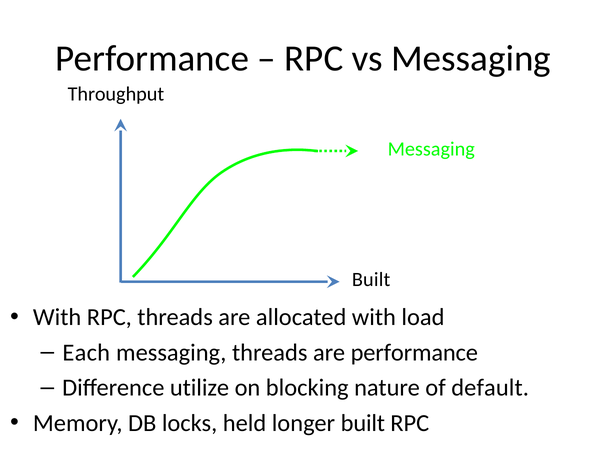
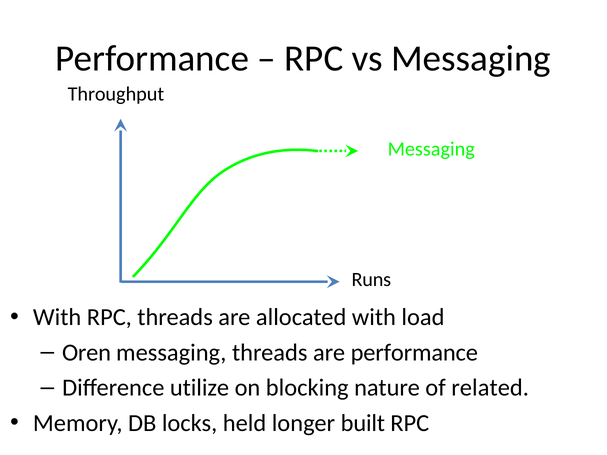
Built at (371, 280): Built -> Runs
Each: Each -> Oren
default: default -> related
